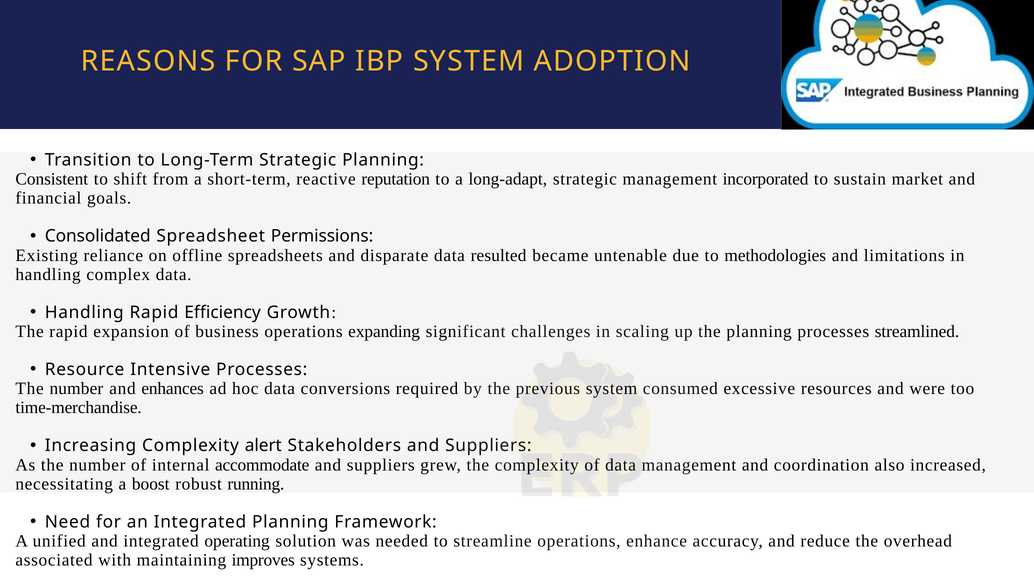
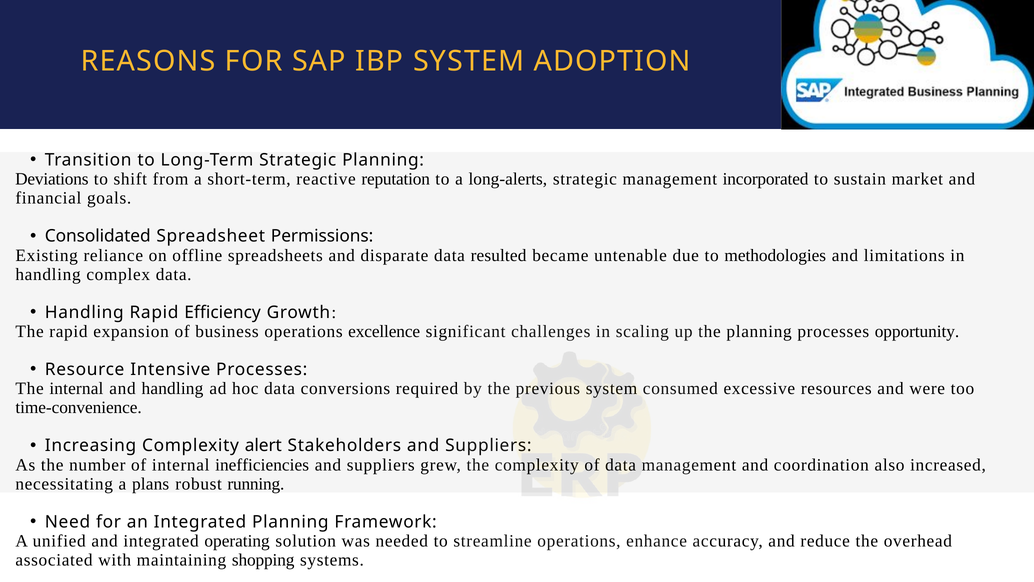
Consistent: Consistent -> Deviations
long-adapt: long-adapt -> long-alerts
expanding: expanding -> excellence
streamlined: streamlined -> opportunity
number at (76, 388): number -> internal
and enhances: enhances -> handling
time-merchandise: time-merchandise -> time-convenience
accommodate: accommodate -> inefficiencies
boost: boost -> plans
improves: improves -> shopping
